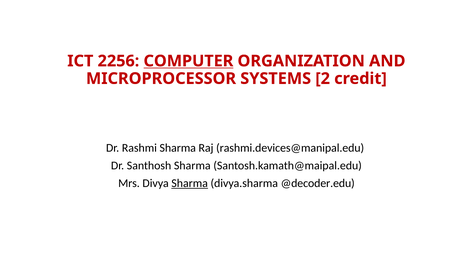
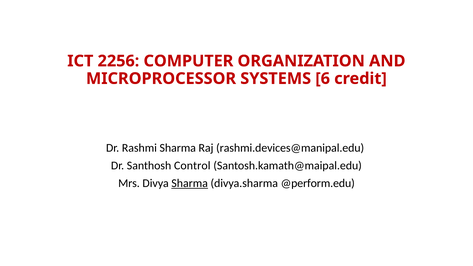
COMPUTER underline: present -> none
2: 2 -> 6
Santhosh Sharma: Sharma -> Control
@decoder.edu: @decoder.edu -> @perform.edu
